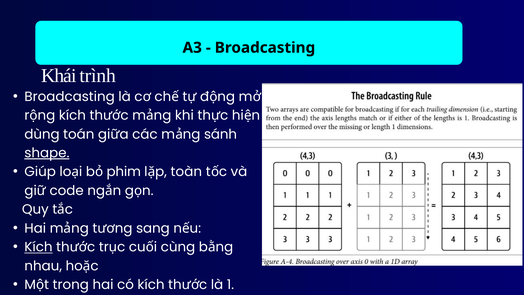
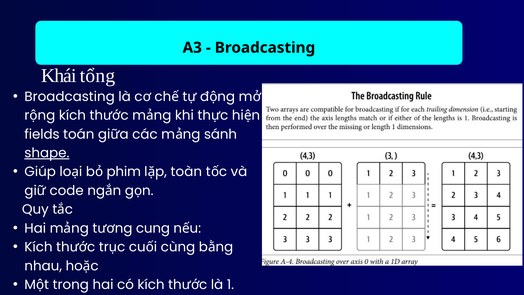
trình: trình -> tổng
dùng: dùng -> fields
sang: sang -> cung
Kích at (38, 247) underline: present -> none
